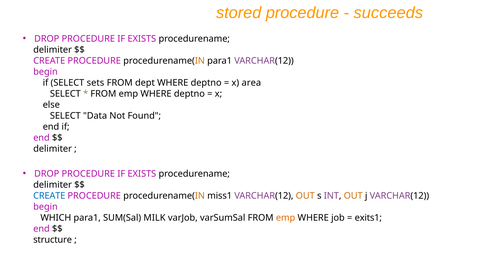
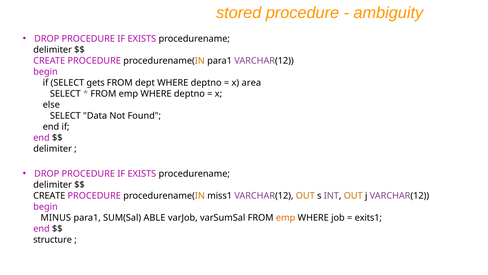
succeeds: succeeds -> ambiguity
sets: sets -> gets
CREATE at (49, 195) colour: blue -> black
WHICH: WHICH -> MINUS
MILK: MILK -> ABLE
